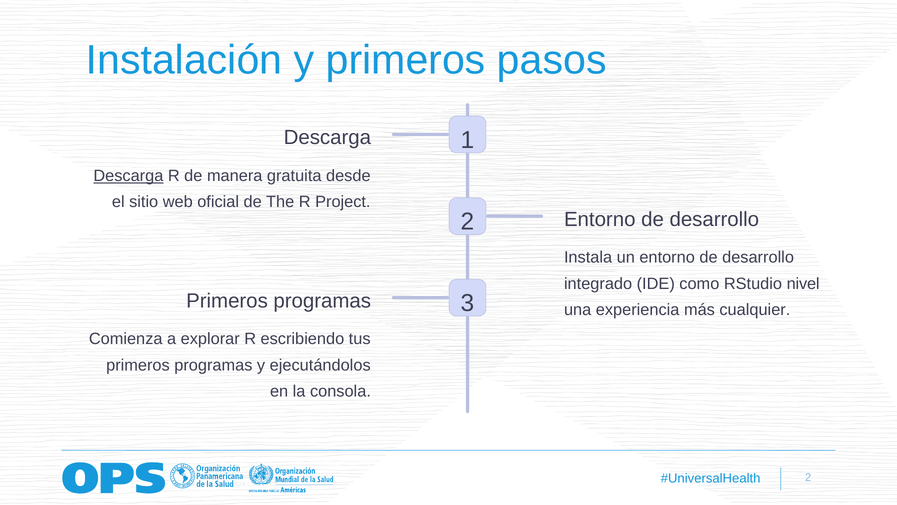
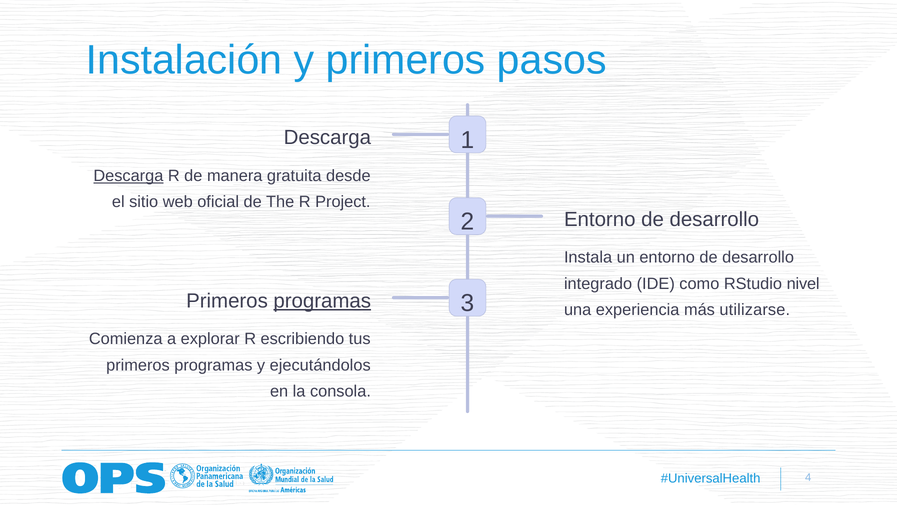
programas at (322, 301) underline: none -> present
cualquier: cualquier -> utilizarse
2 at (808, 477): 2 -> 4
